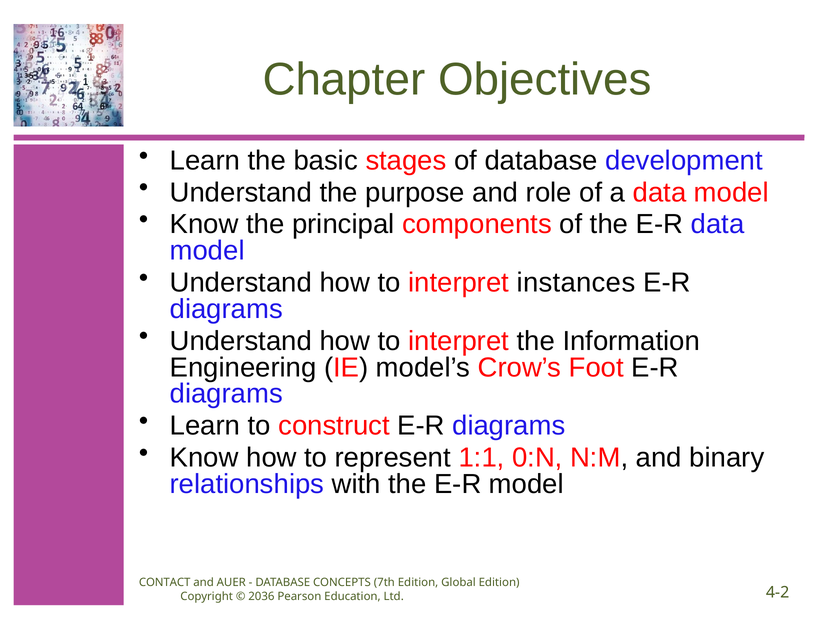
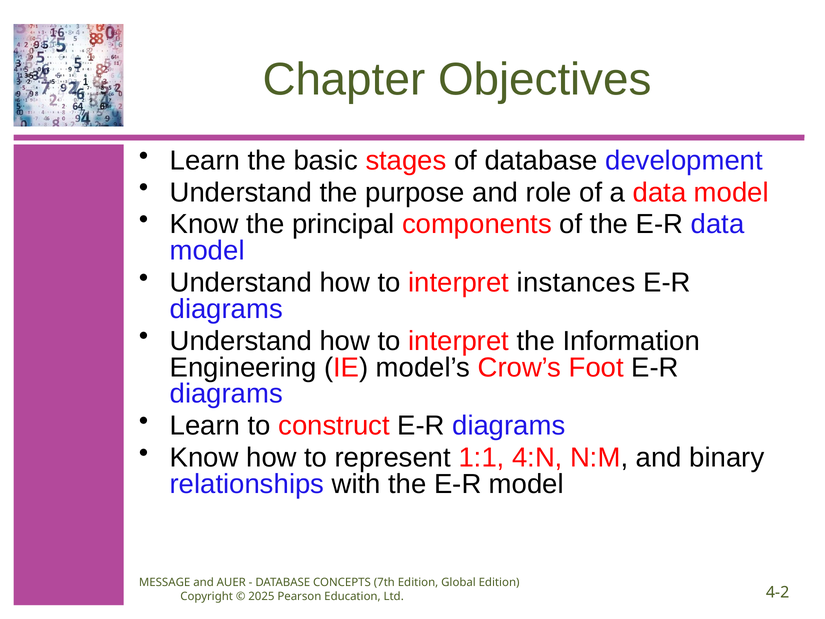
0:N: 0:N -> 4:N
CONTACT: CONTACT -> MESSAGE
2036: 2036 -> 2025
